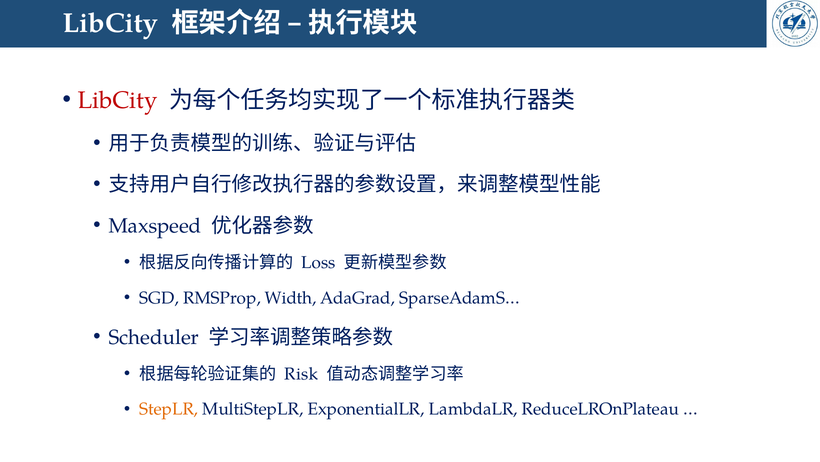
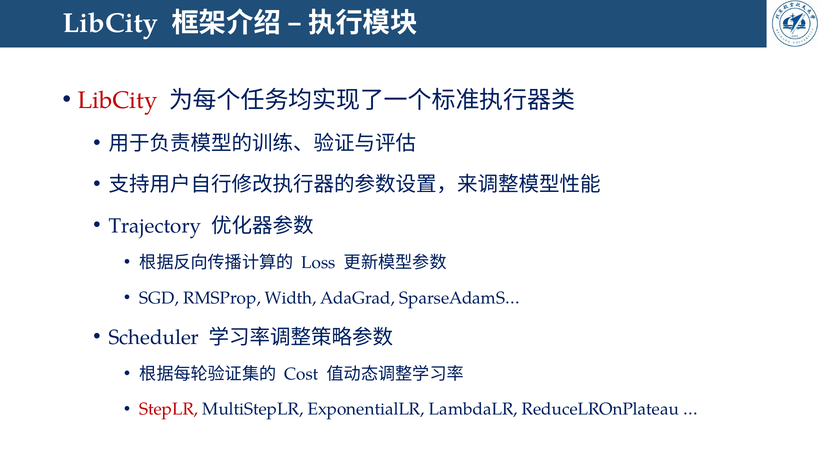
Maxspeed: Maxspeed -> Trajectory
Risk: Risk -> Cost
StepLR colour: orange -> red
